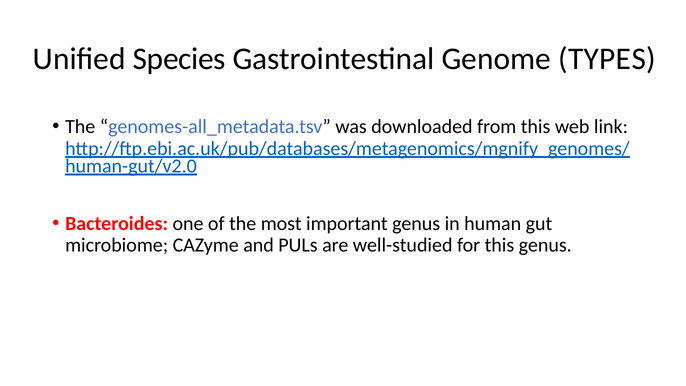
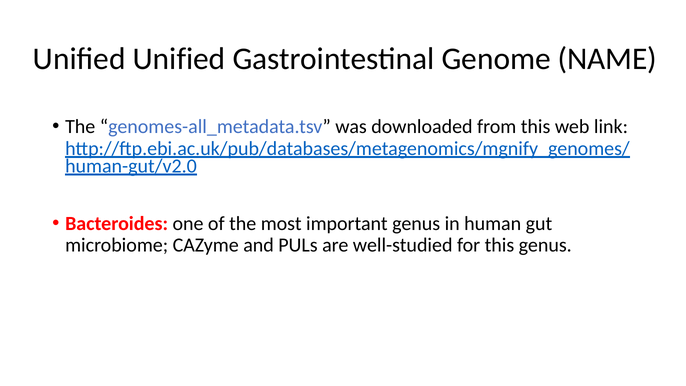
Unified Species: Species -> Unified
TYPES: TYPES -> NAME
